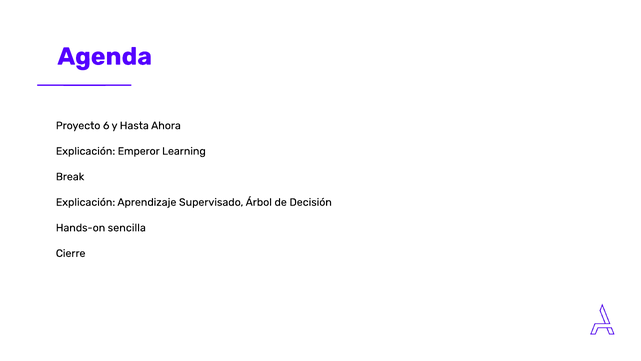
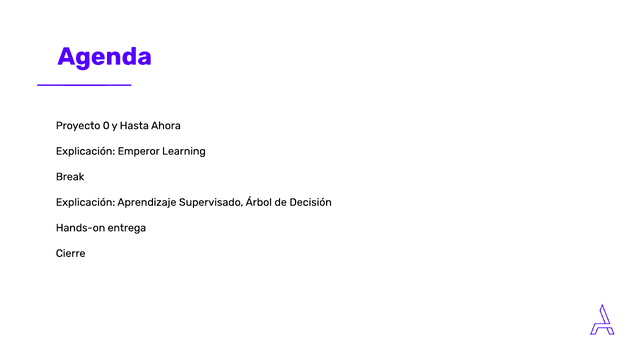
6: 6 -> 0
sencilla: sencilla -> entrega
